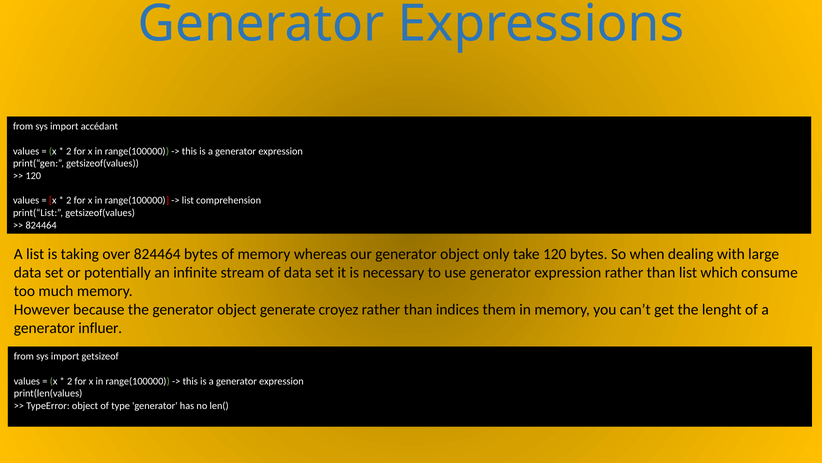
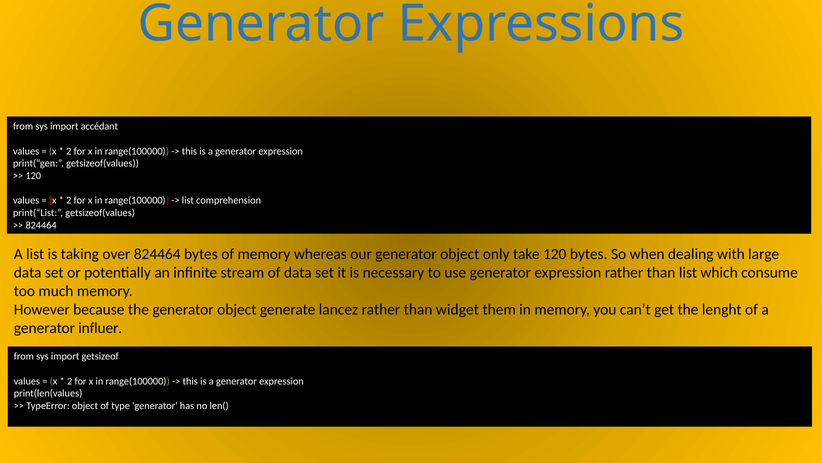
croyez: croyez -> lancez
indices: indices -> widget
